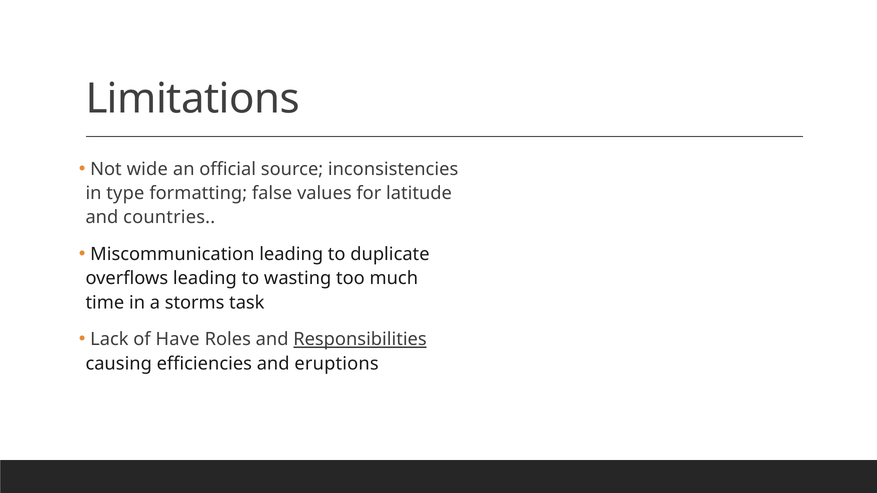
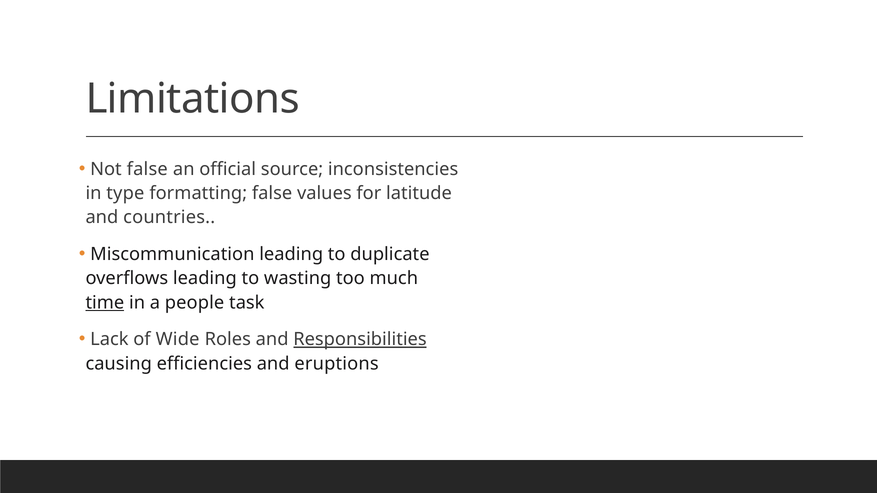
Not wide: wide -> false
time underline: none -> present
storms: storms -> people
Have: Have -> Wide
